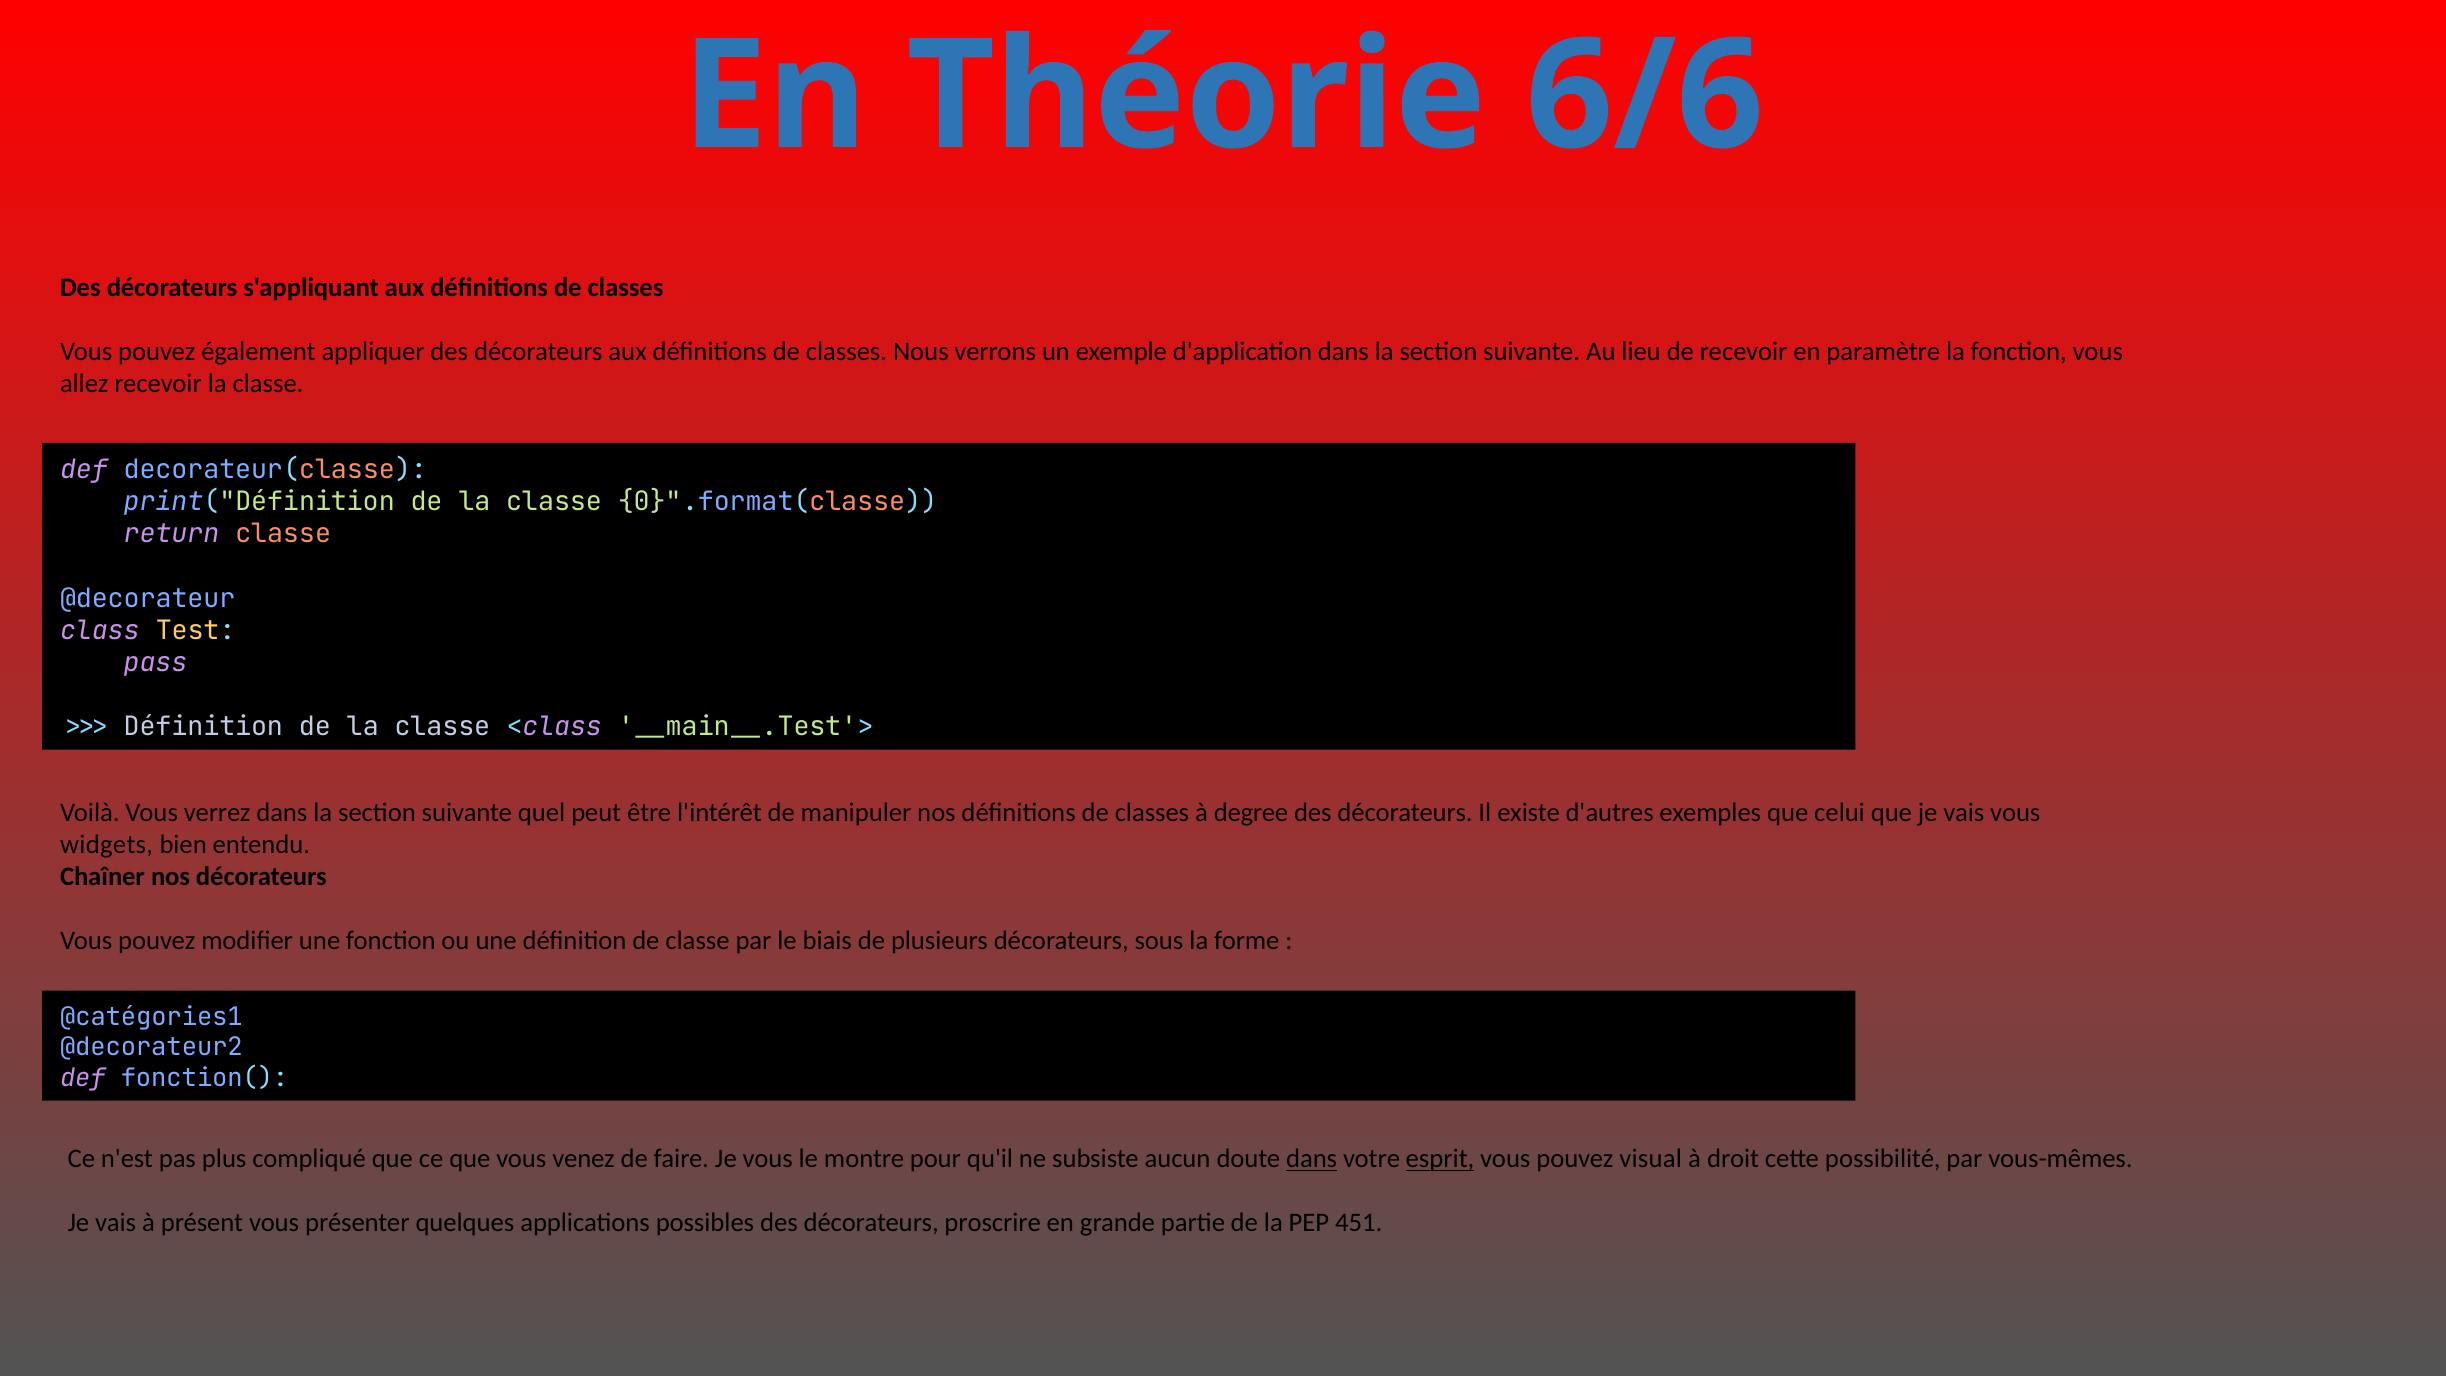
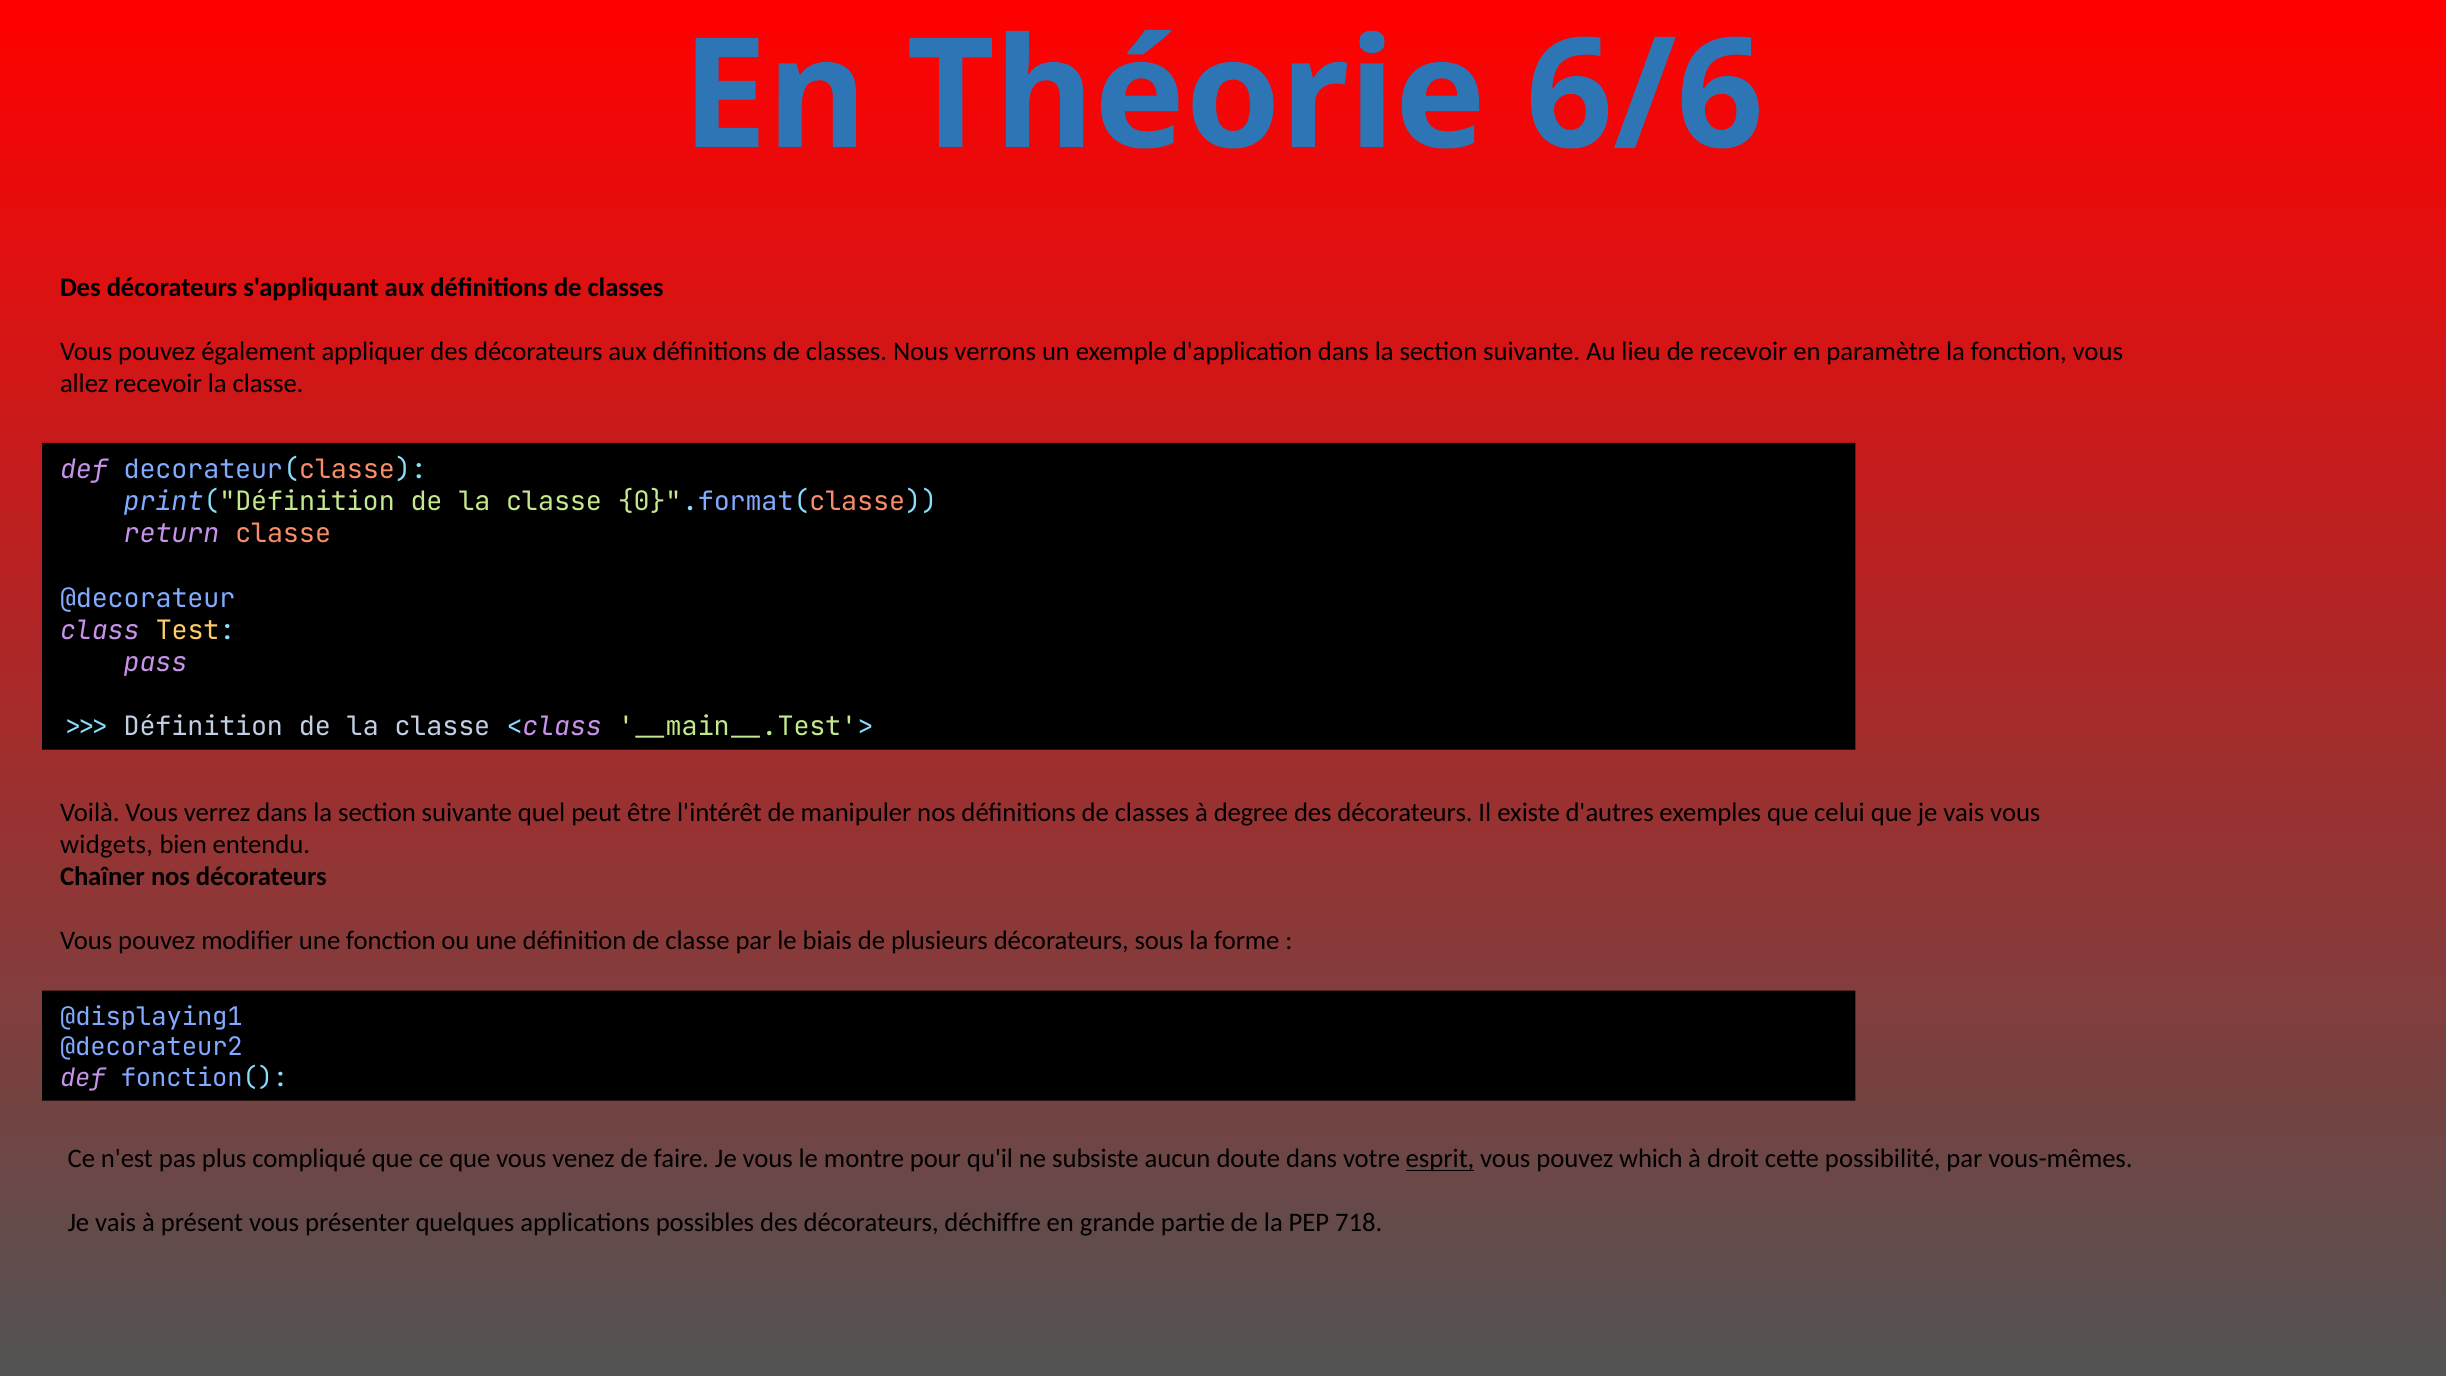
@catégories1: @catégories1 -> @displaying1
dans at (1312, 1159) underline: present -> none
visual: visual -> which
proscrire: proscrire -> déchiffre
451: 451 -> 718
